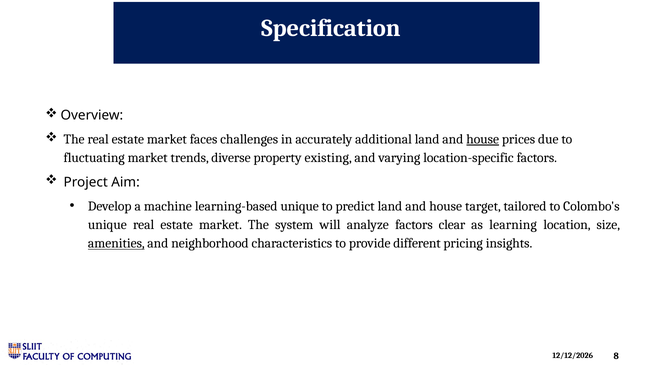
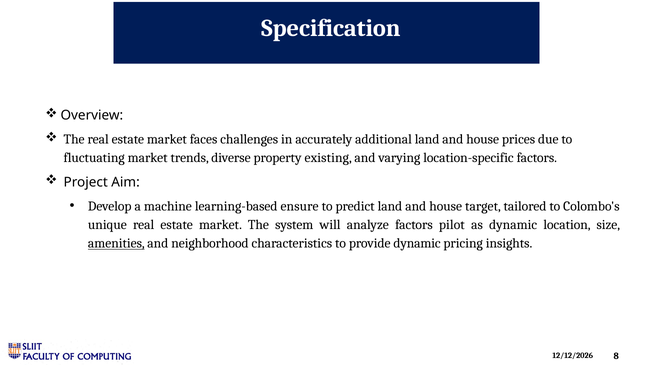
house at (483, 139) underline: present -> none
learning-based unique: unique -> ensure
clear: clear -> pilot
as learning: learning -> dynamic
provide different: different -> dynamic
